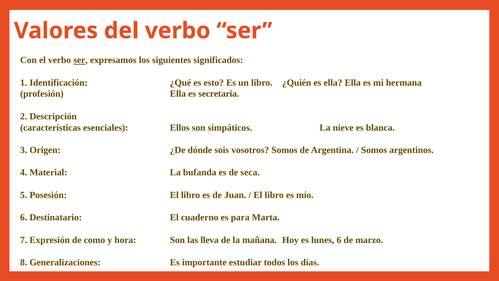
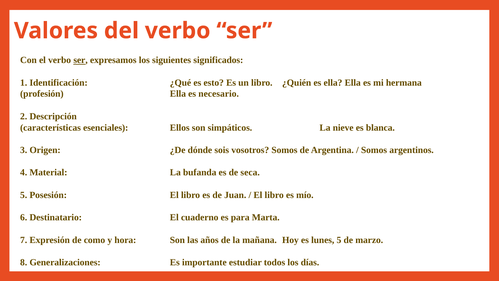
secretaria: secretaria -> necesario
lleva: lleva -> años
lunes 6: 6 -> 5
